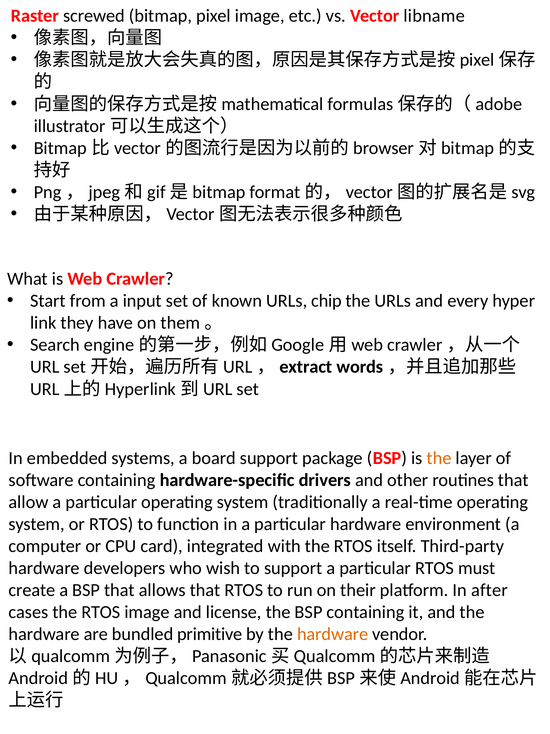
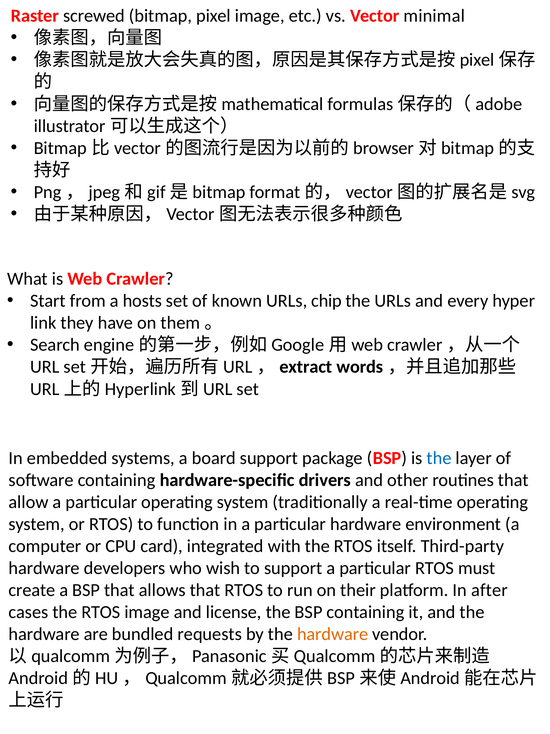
libname: libname -> minimal
input: input -> hosts
the at (439, 458) colour: orange -> blue
primitive: primitive -> requests
